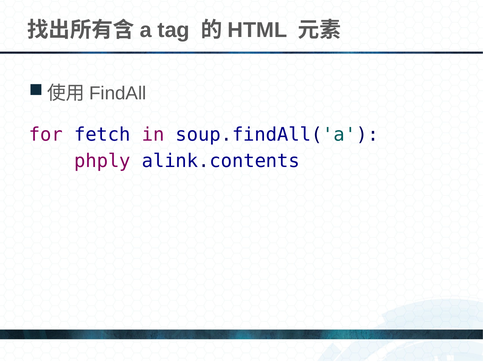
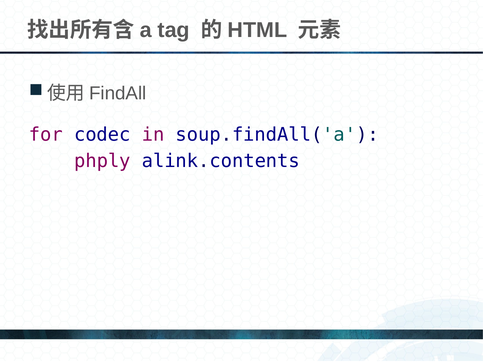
fetch: fetch -> codec
